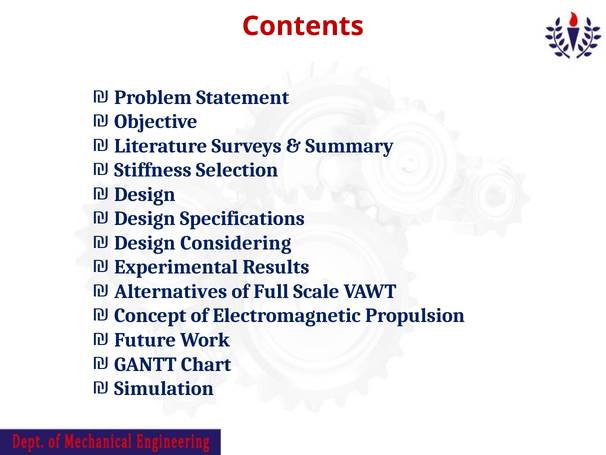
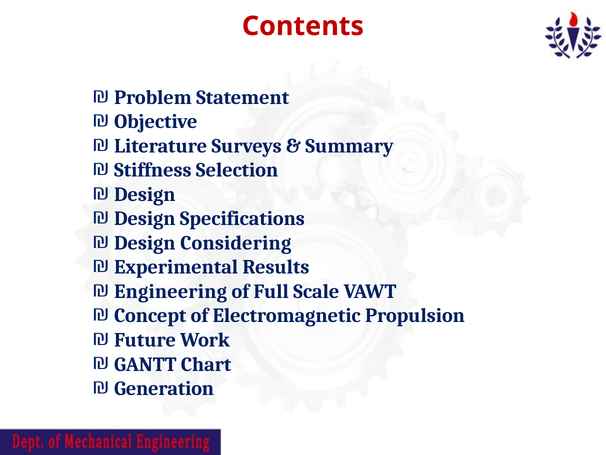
Alternatives: Alternatives -> Engineering
Simulation: Simulation -> Generation
